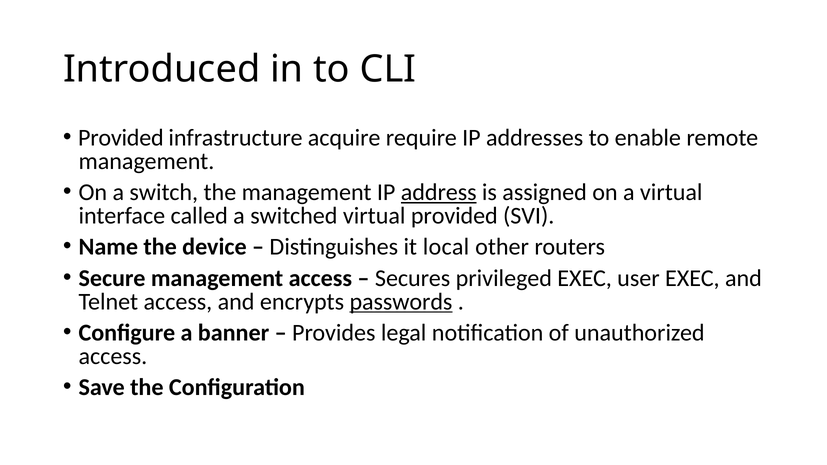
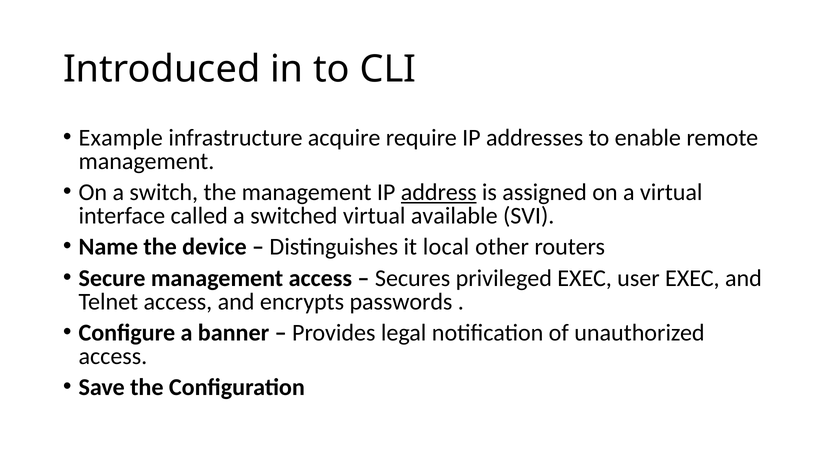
Provided at (121, 138): Provided -> Example
virtual provided: provided -> available
passwords underline: present -> none
